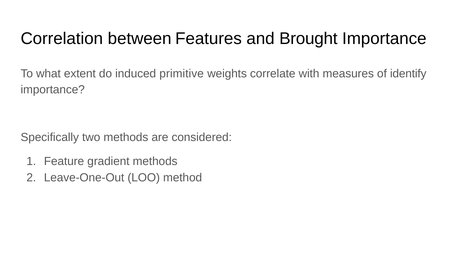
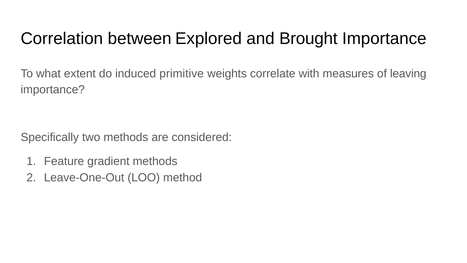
Features: Features -> Explored
identify: identify -> leaving
